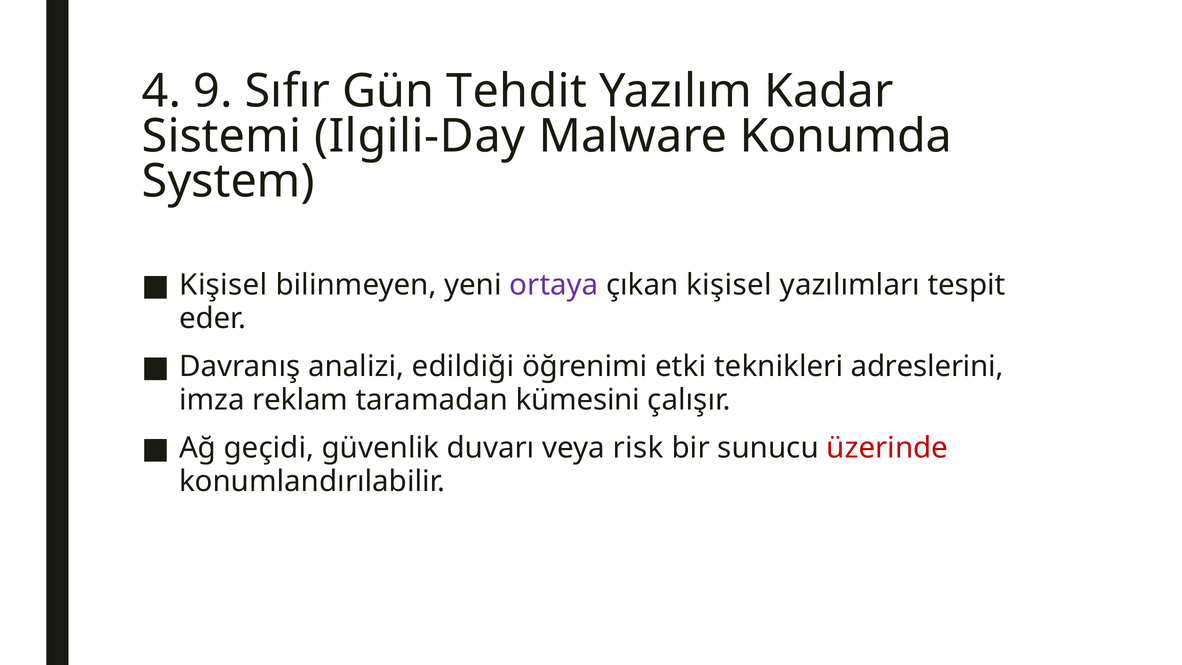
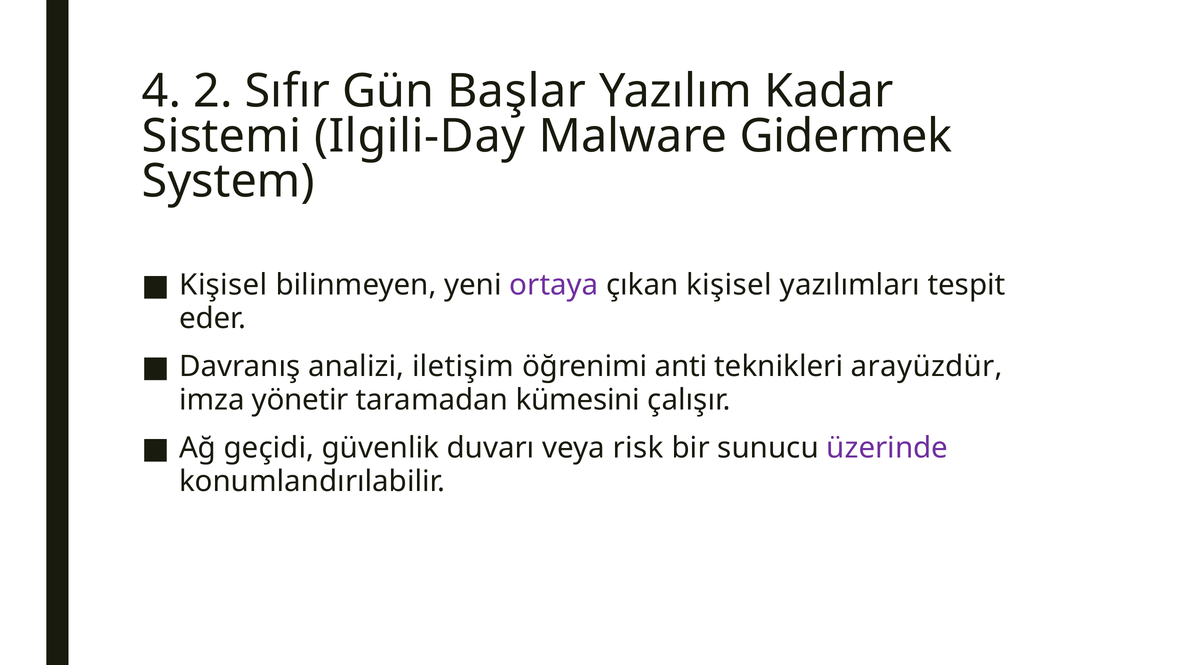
9: 9 -> 2
Tehdit: Tehdit -> Başlar
Konumda: Konumda -> Gidermek
edildiği: edildiği -> iletişim
etki: etki -> anti
adreslerini: adreslerini -> arayüzdür
reklam: reklam -> yönetir
üzerinde colour: red -> purple
